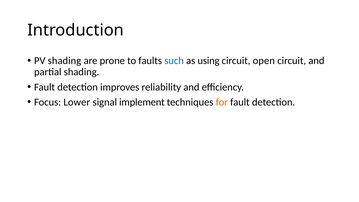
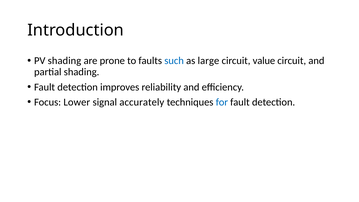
using: using -> large
open: open -> value
implement: implement -> accurately
for colour: orange -> blue
